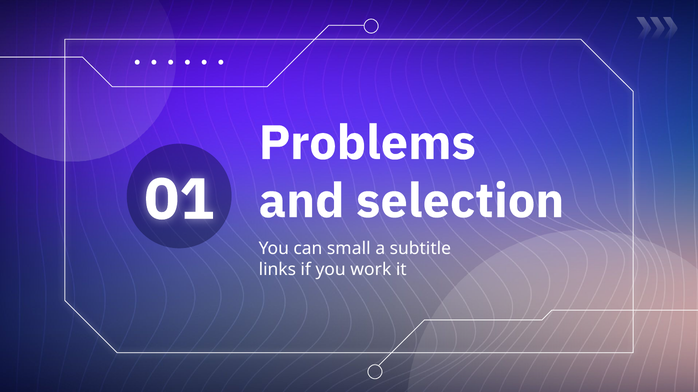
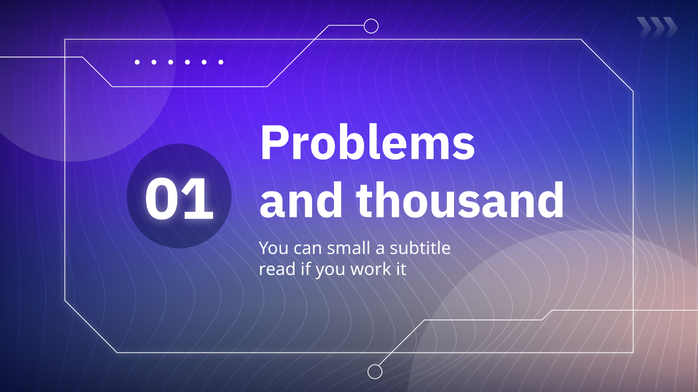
selection: selection -> thousand
links: links -> read
